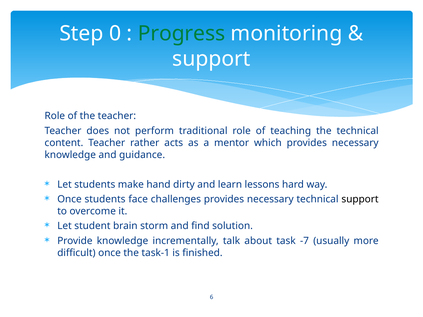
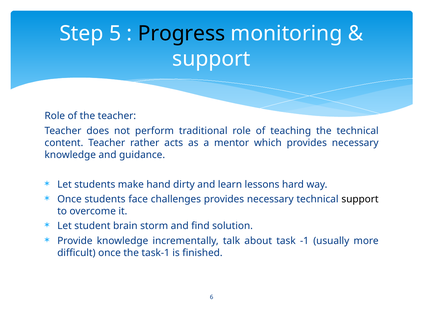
0: 0 -> 5
Progress colour: green -> black
-7: -7 -> -1
